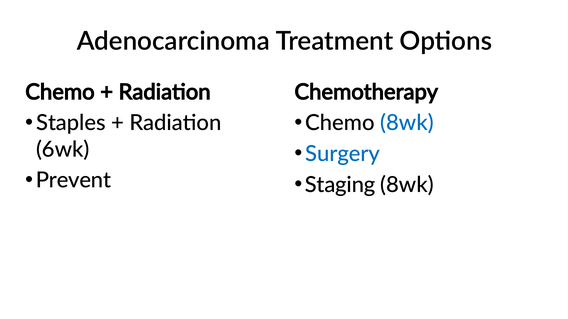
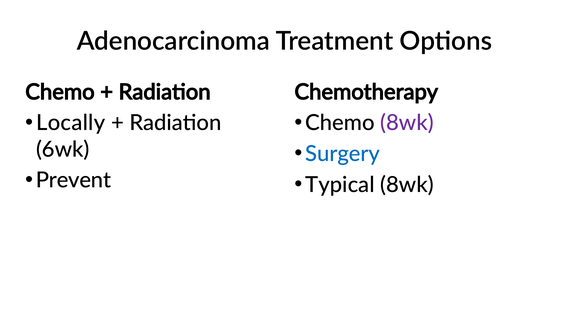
Staples: Staples -> Locally
8wk at (407, 123) colour: blue -> purple
Staging: Staging -> Typical
